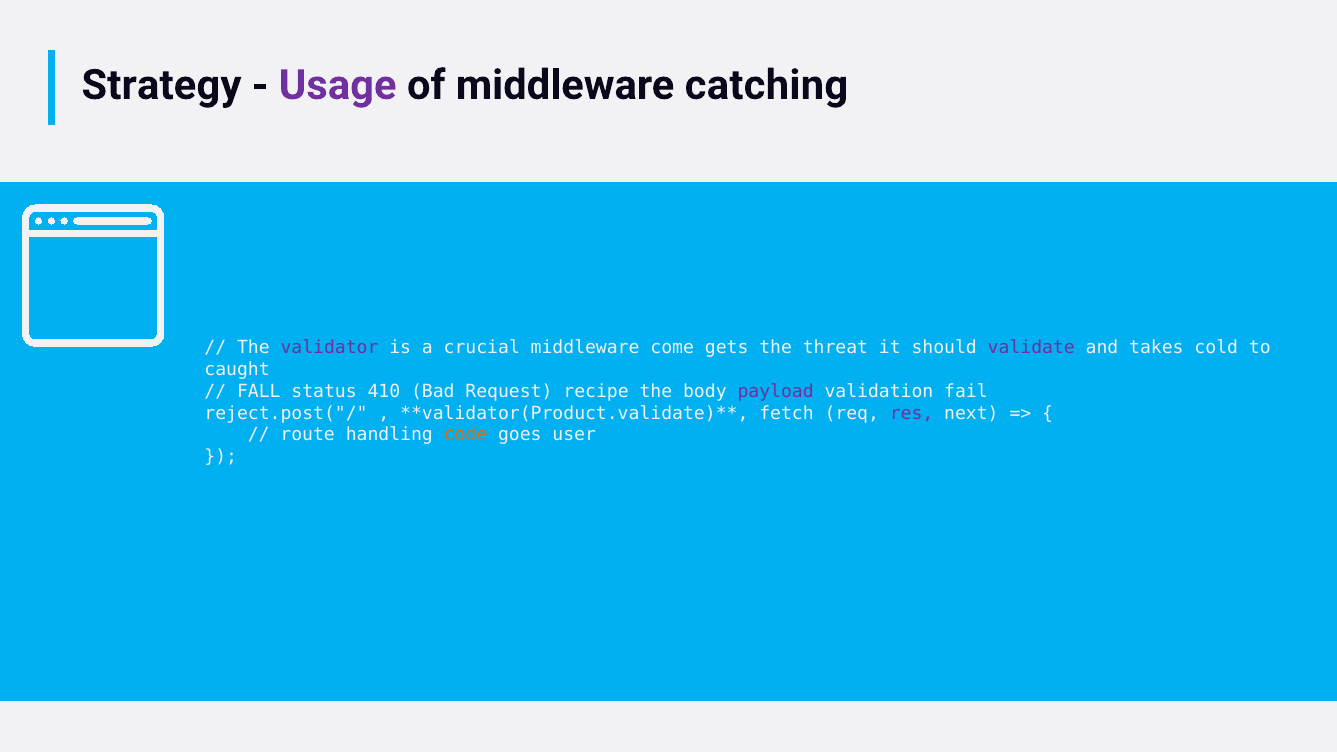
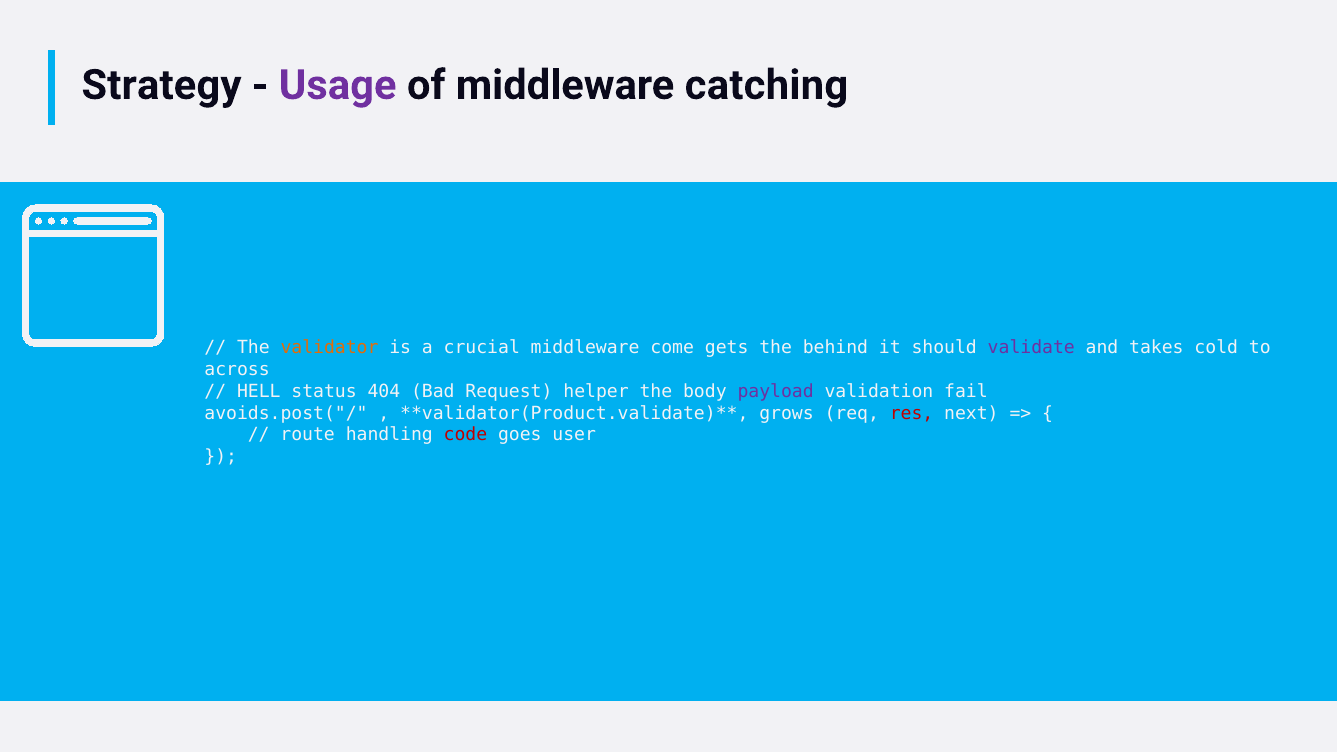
validator colour: purple -> orange
threat: threat -> behind
caught: caught -> across
FALL: FALL -> HELL
410: 410 -> 404
recipe: recipe -> helper
reject.post("/: reject.post("/ -> avoids.post("/
fetch: fetch -> grows
res colour: purple -> red
code colour: orange -> red
